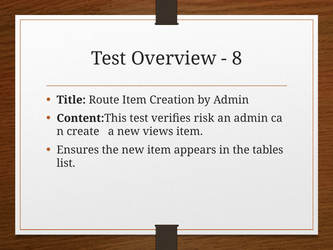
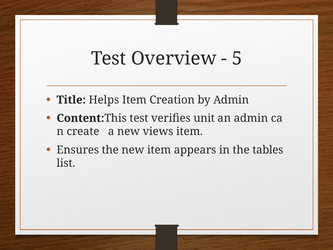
8: 8 -> 5
Route: Route -> Helps
risk: risk -> unit
